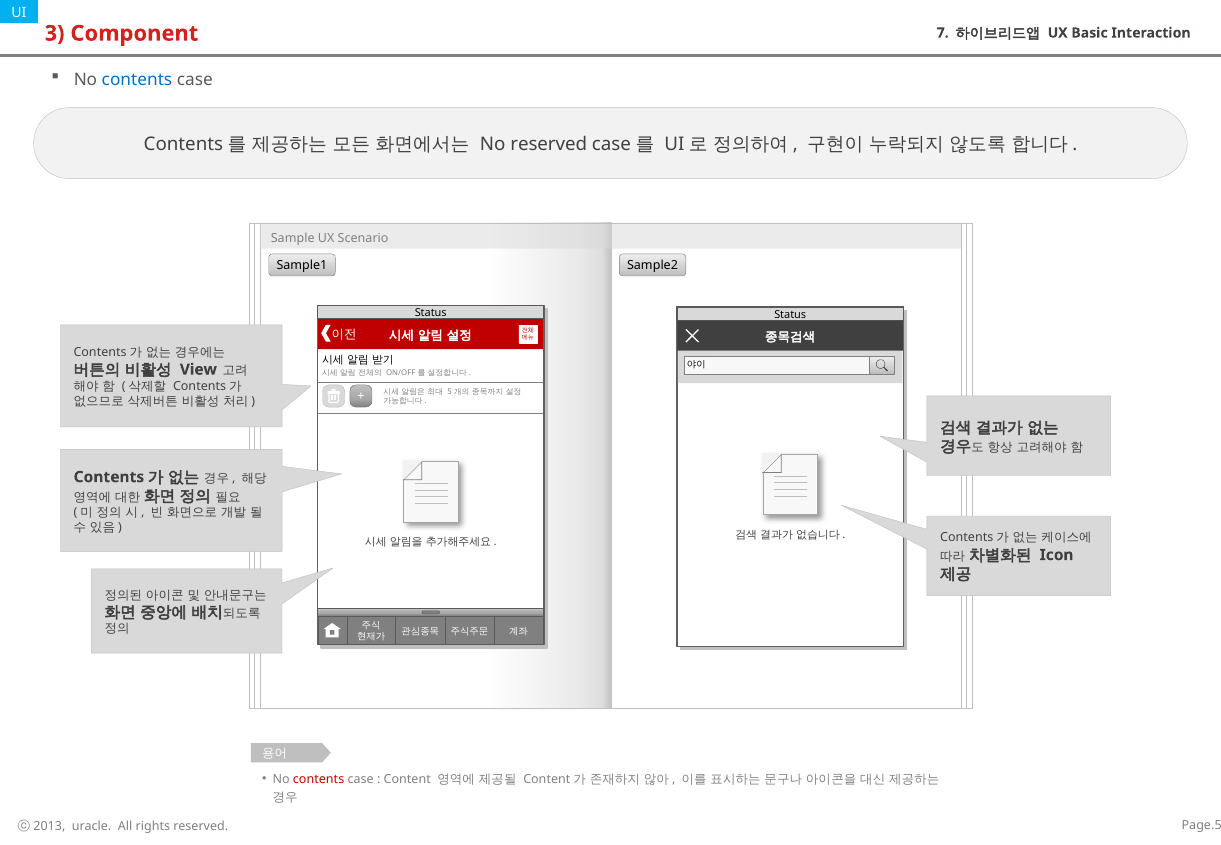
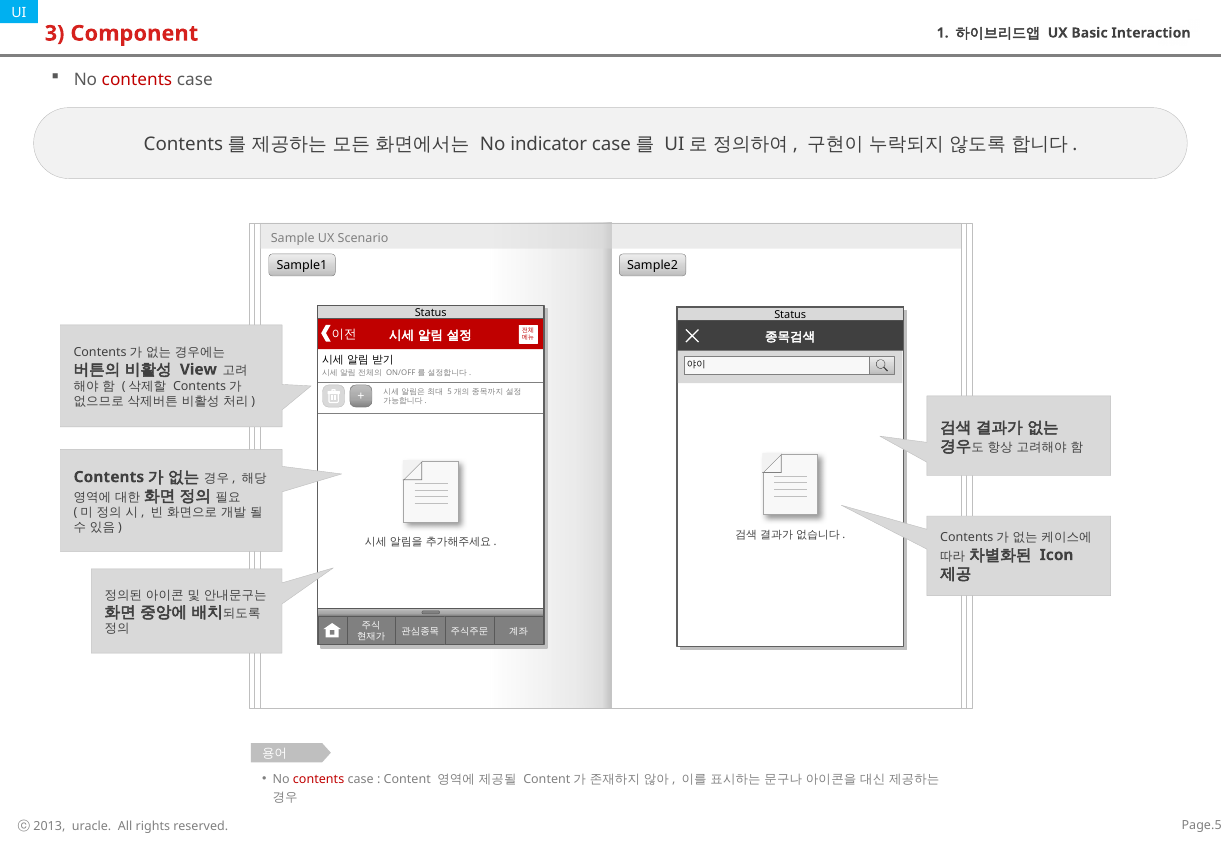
7: 7 -> 1
contents at (137, 79) colour: blue -> red
No reserved: reserved -> indicator
